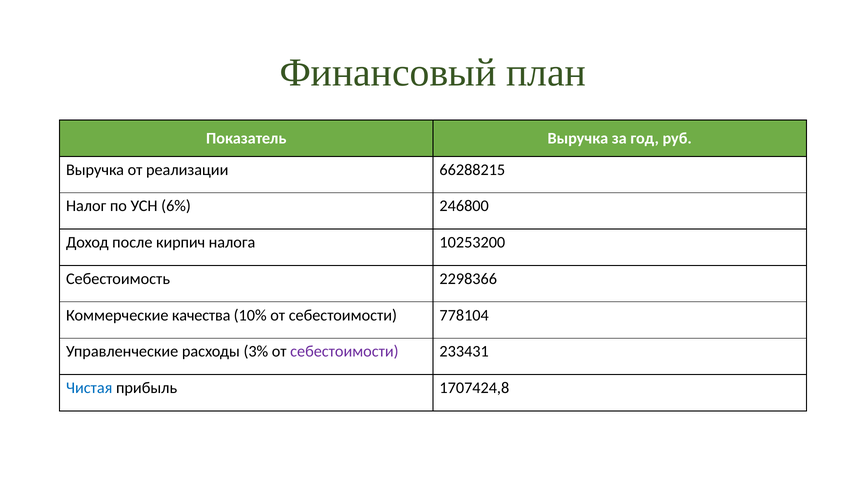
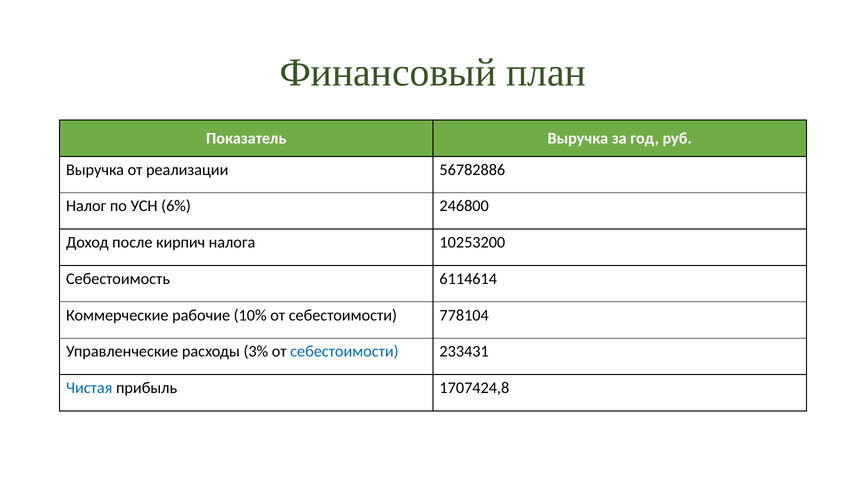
66288215: 66288215 -> 56782886
2298366: 2298366 -> 6114614
качества: качества -> рабочие
себестоимости at (344, 352) colour: purple -> blue
